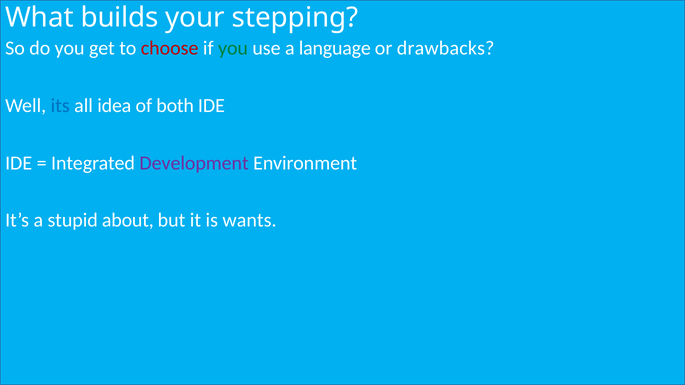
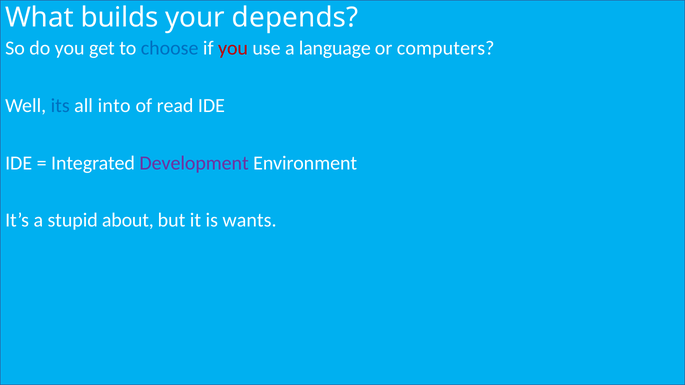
stepping: stepping -> depends
choose colour: red -> blue
you at (233, 48) colour: green -> red
drawbacks: drawbacks -> computers
idea: idea -> into
both: both -> read
